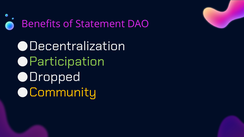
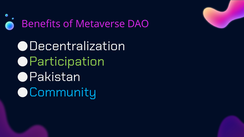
Statement: Statement -> Metaverse
Dropped: Dropped -> Pakistan
Community colour: yellow -> light blue
